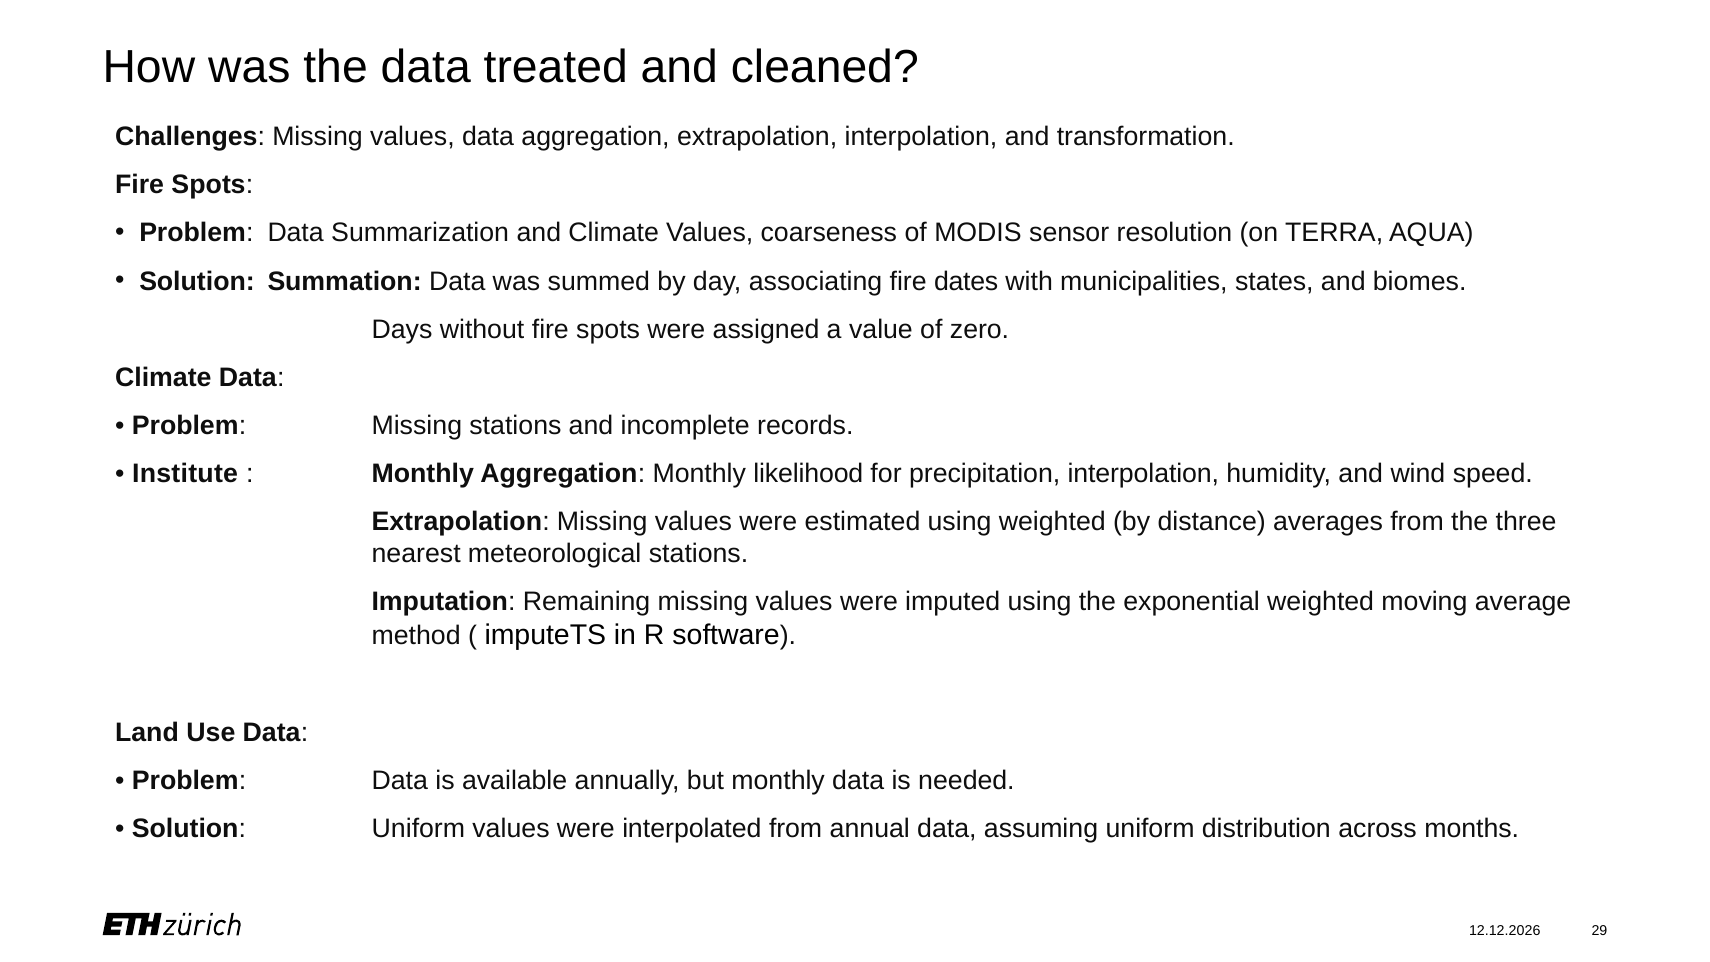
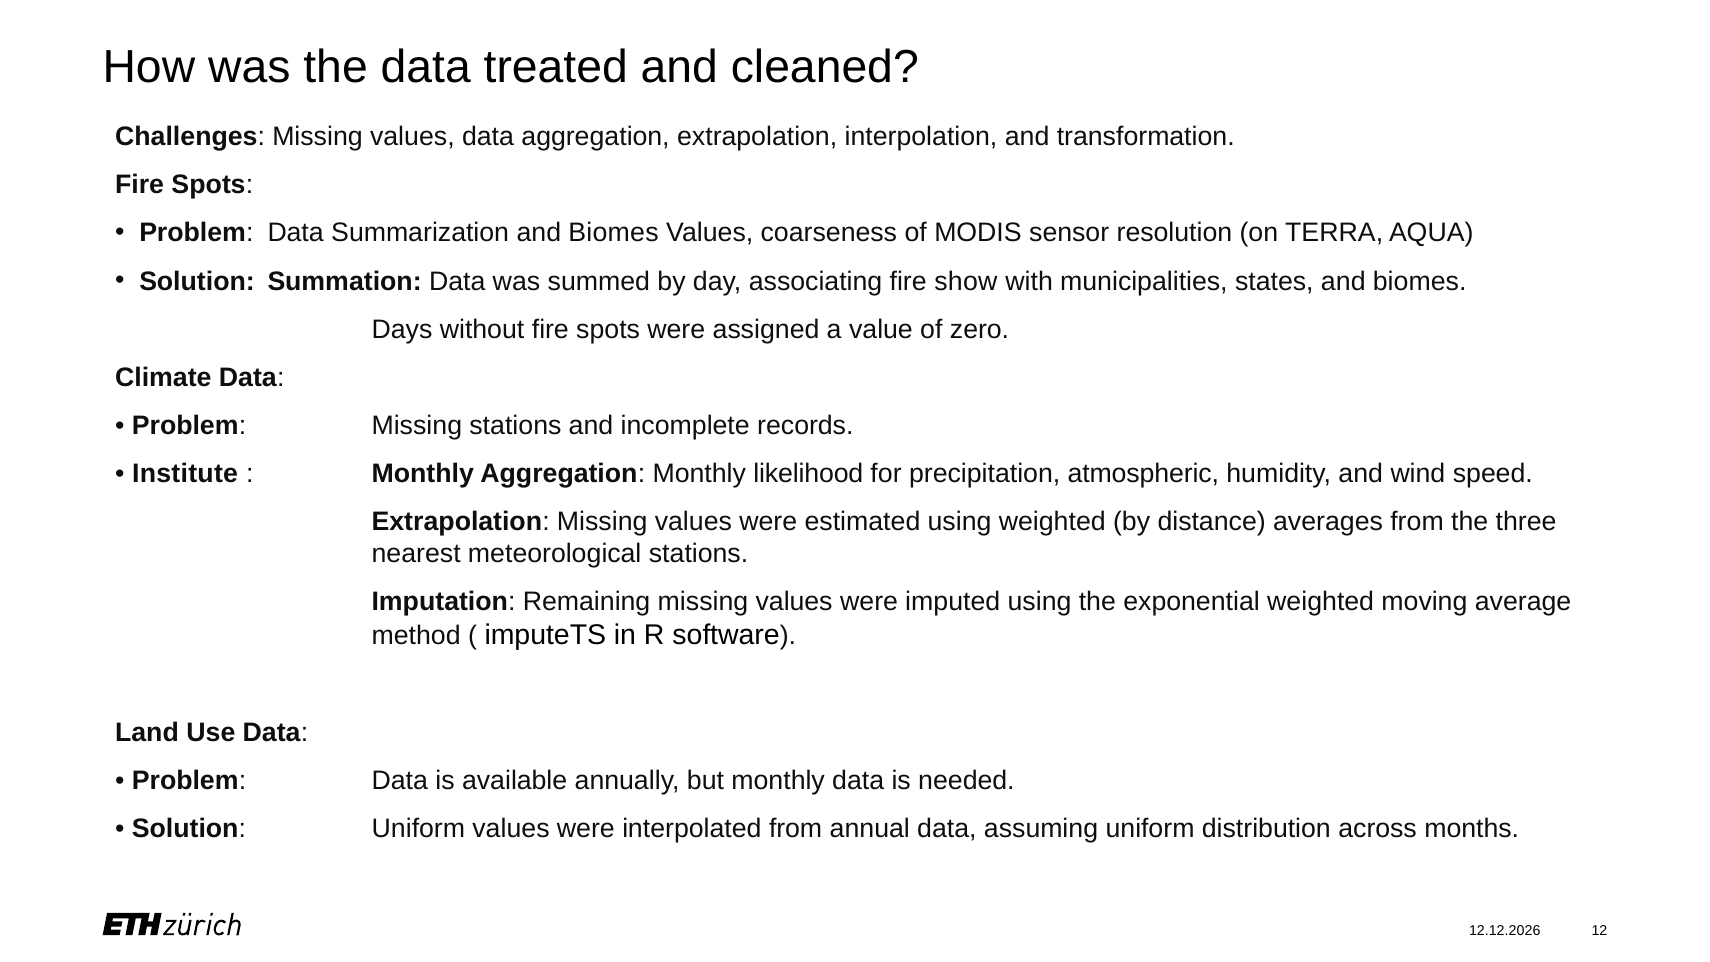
Summarization and Climate: Climate -> Biomes
dates: dates -> show
precipitation interpolation: interpolation -> atmospheric
29: 29 -> 12
